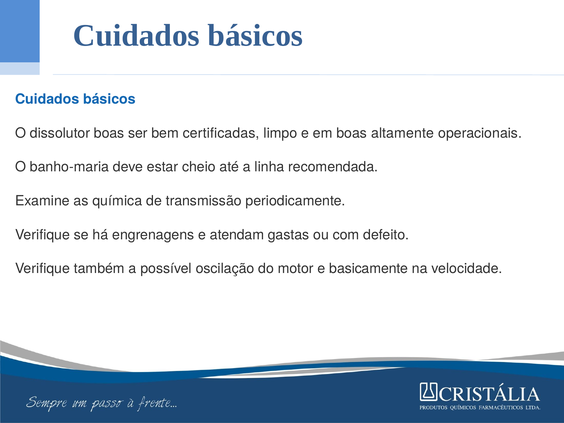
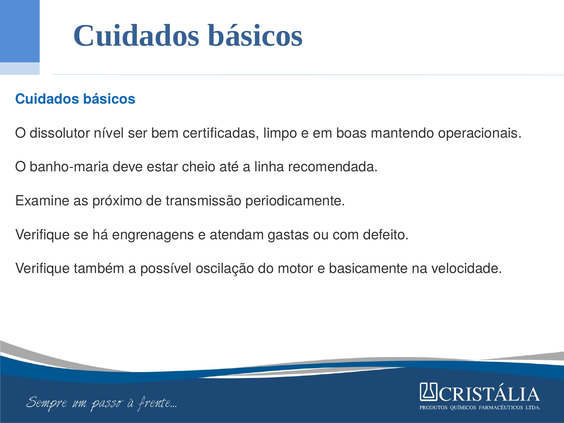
dissolutor boas: boas -> nível
altamente: altamente -> mantendo
química: química -> próximo
